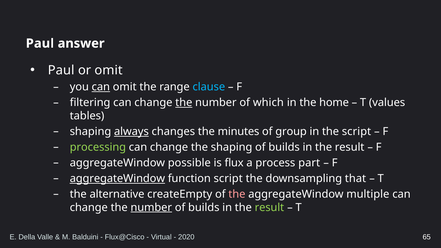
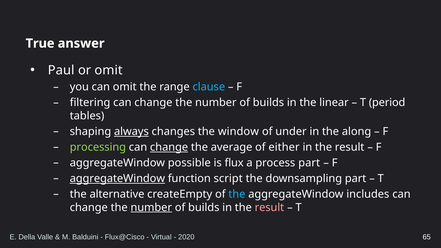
Paul at (40, 43): Paul -> True
can at (101, 87) underline: present -> none
the at (184, 103) underline: present -> none
which at (268, 103): which -> builds
home: home -> linear
values: values -> period
minutes: minutes -> window
group: group -> under
the script: script -> along
change at (169, 147) underline: none -> present
the shaping: shaping -> average
builds at (284, 147): builds -> either
downsampling that: that -> part
the at (237, 194) colour: pink -> light blue
multiple: multiple -> includes
result at (269, 207) colour: light green -> pink
